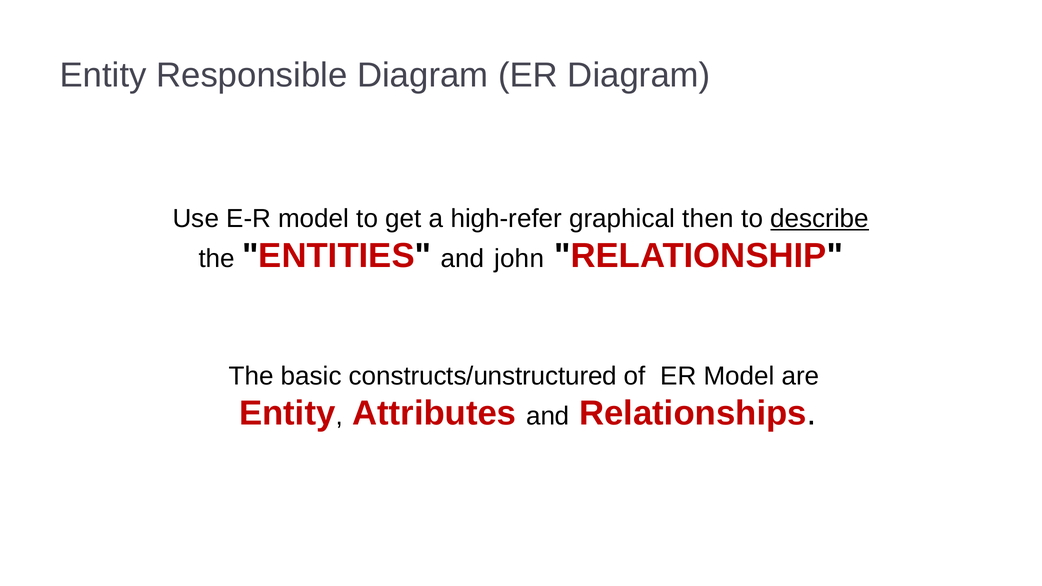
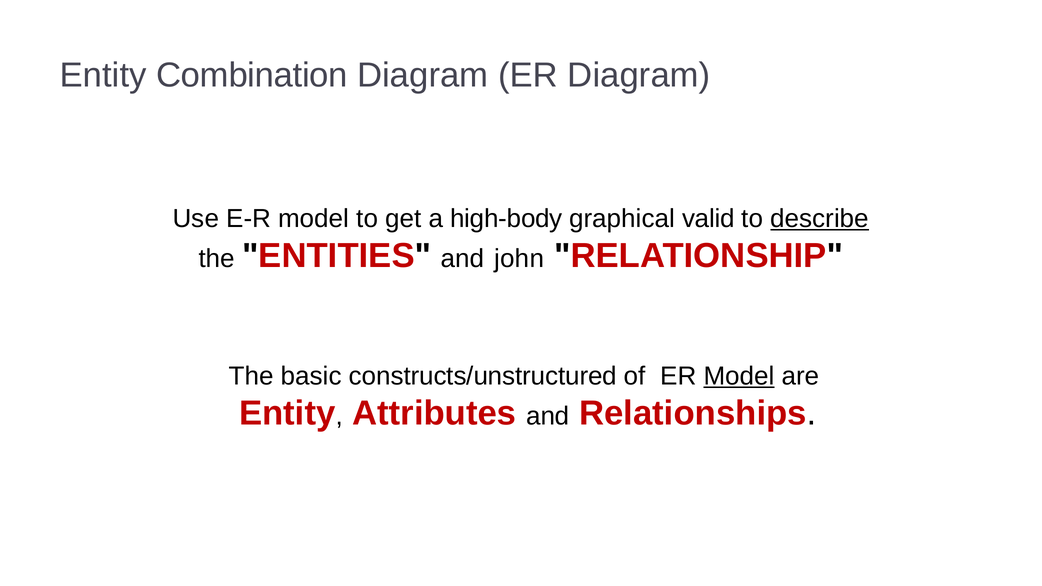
Responsible: Responsible -> Combination
high-refer: high-refer -> high-body
then: then -> valid
Model at (739, 376) underline: none -> present
